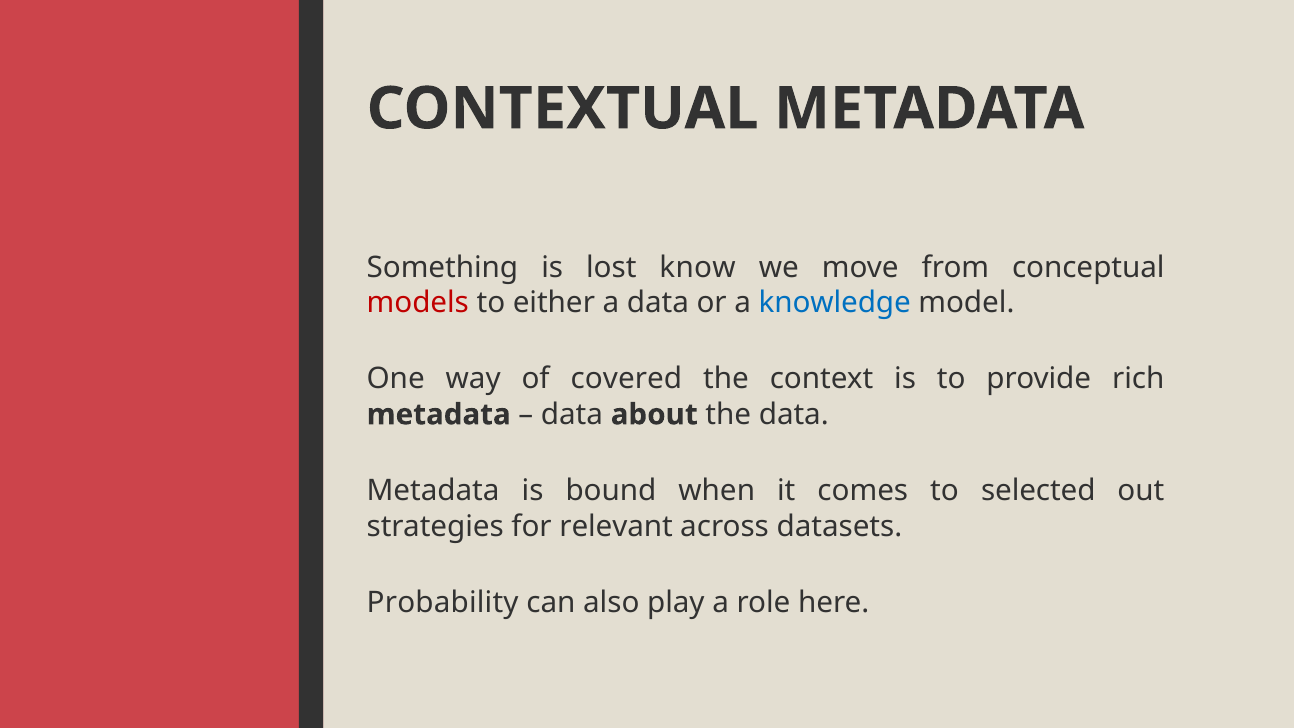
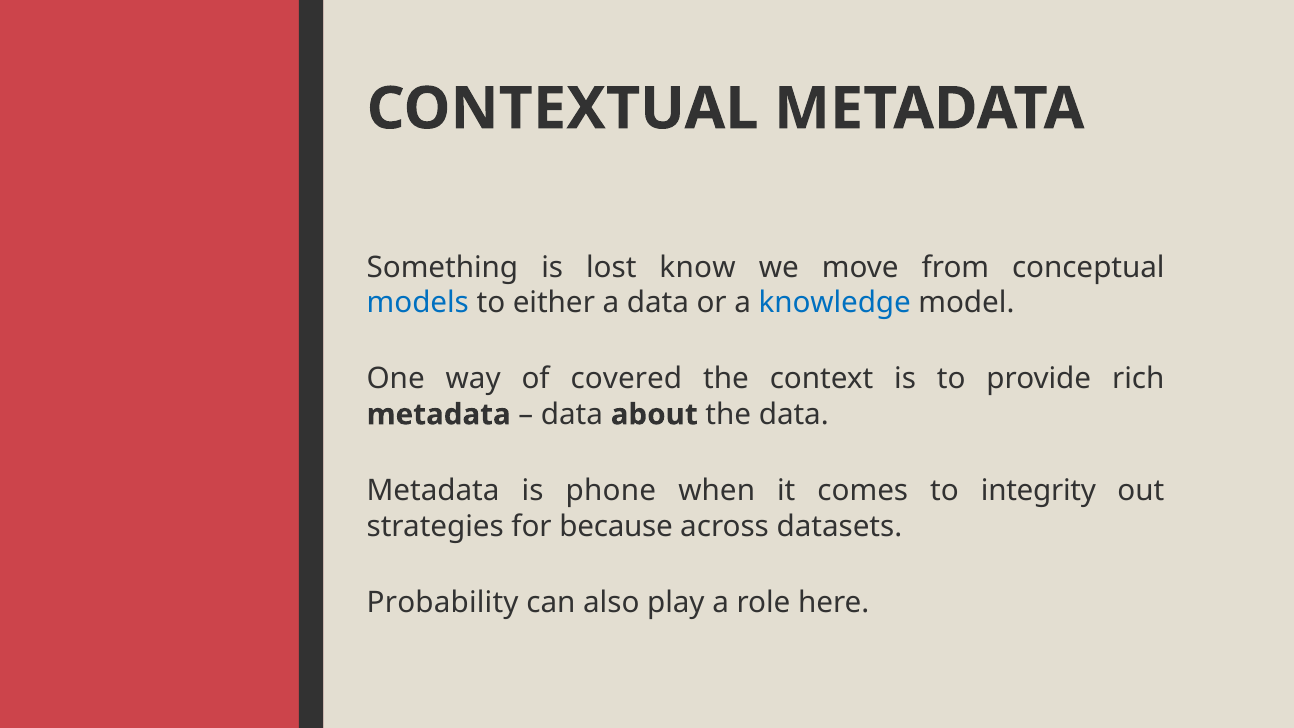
models colour: red -> blue
bound: bound -> phone
selected: selected -> integrity
relevant: relevant -> because
